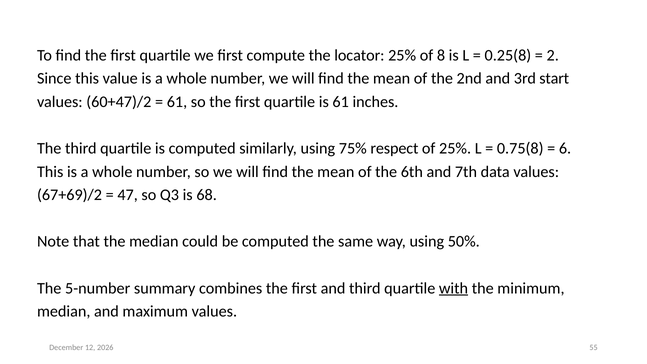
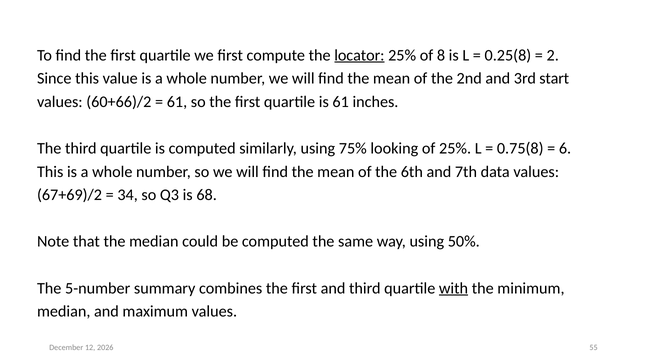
locator underline: none -> present
60+47)/2: 60+47)/2 -> 60+66)/2
respect: respect -> looking
47: 47 -> 34
